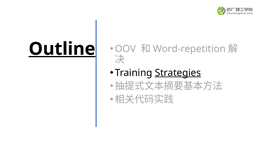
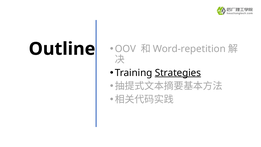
Outline underline: present -> none
